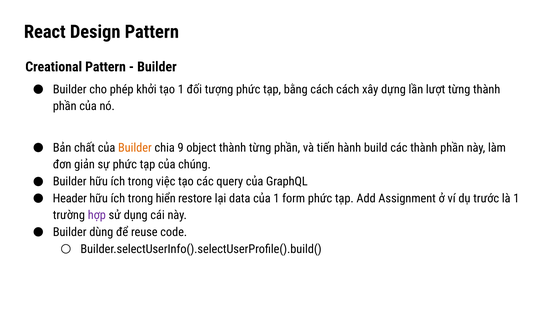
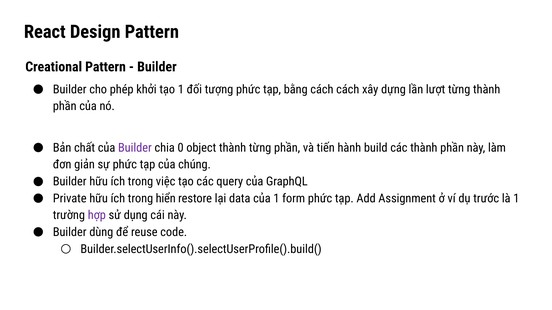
Builder at (135, 148) colour: orange -> purple
9: 9 -> 0
Header: Header -> Private
